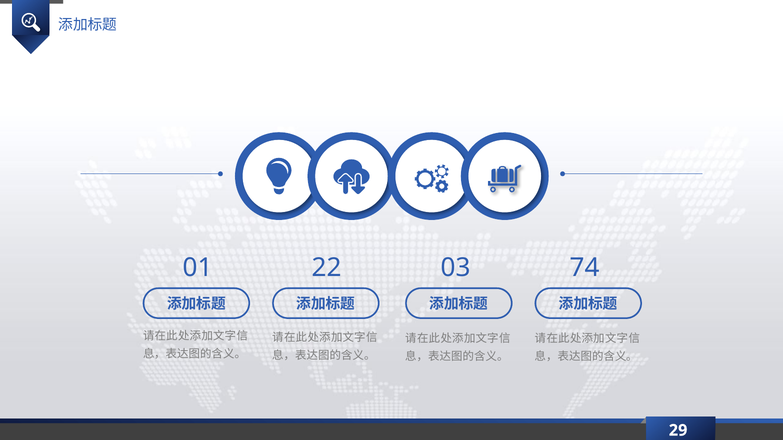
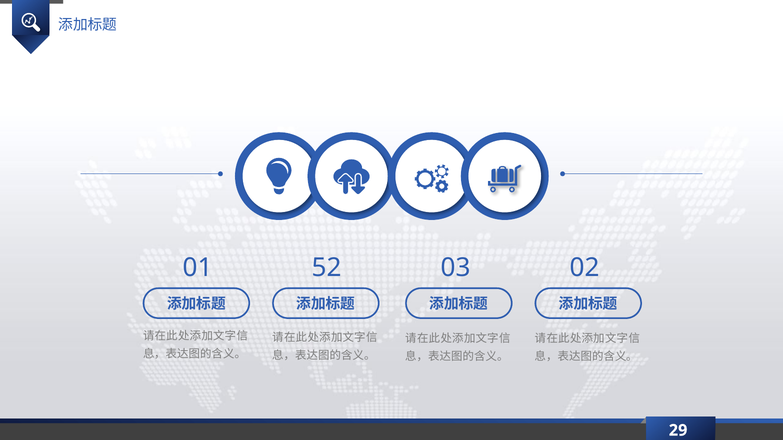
22: 22 -> 52
74: 74 -> 02
